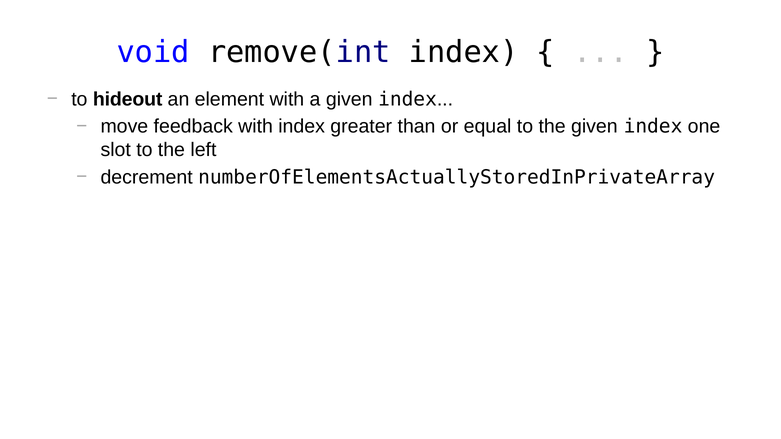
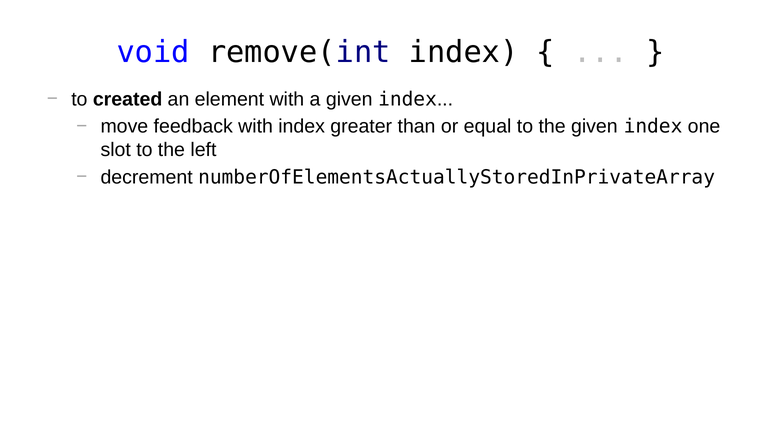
hideout: hideout -> created
